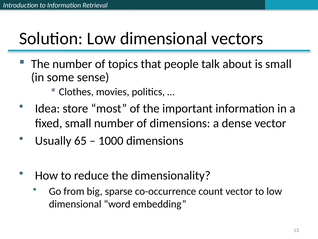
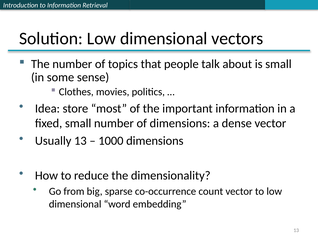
Usually 65: 65 -> 13
